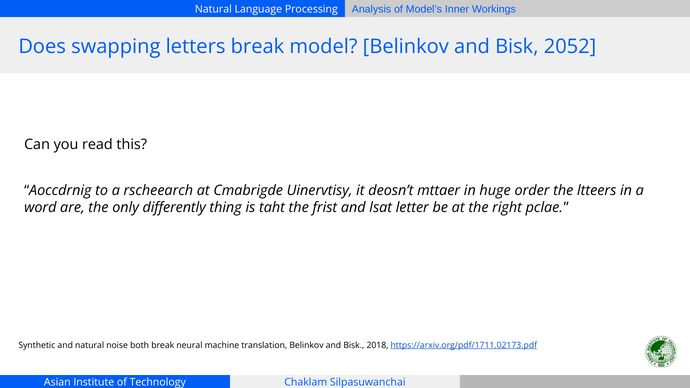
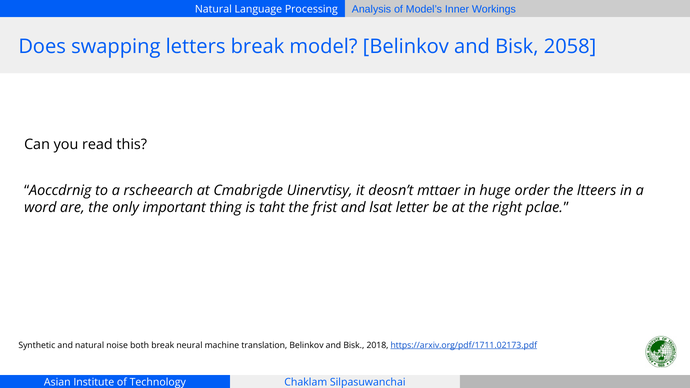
2052: 2052 -> 2058
differently: differently -> important
